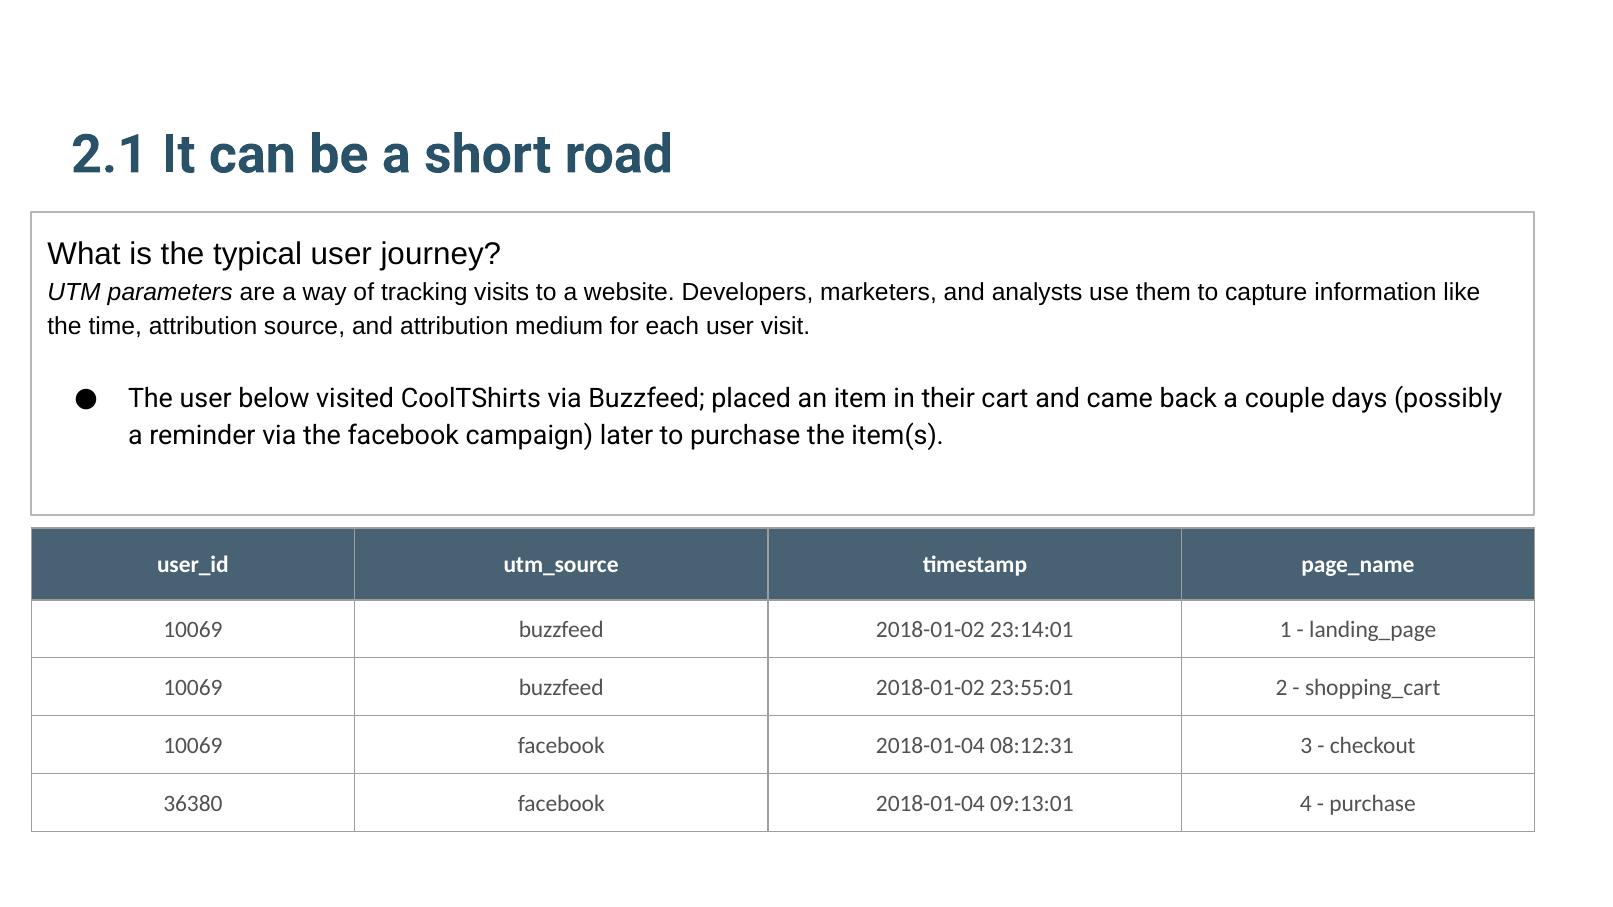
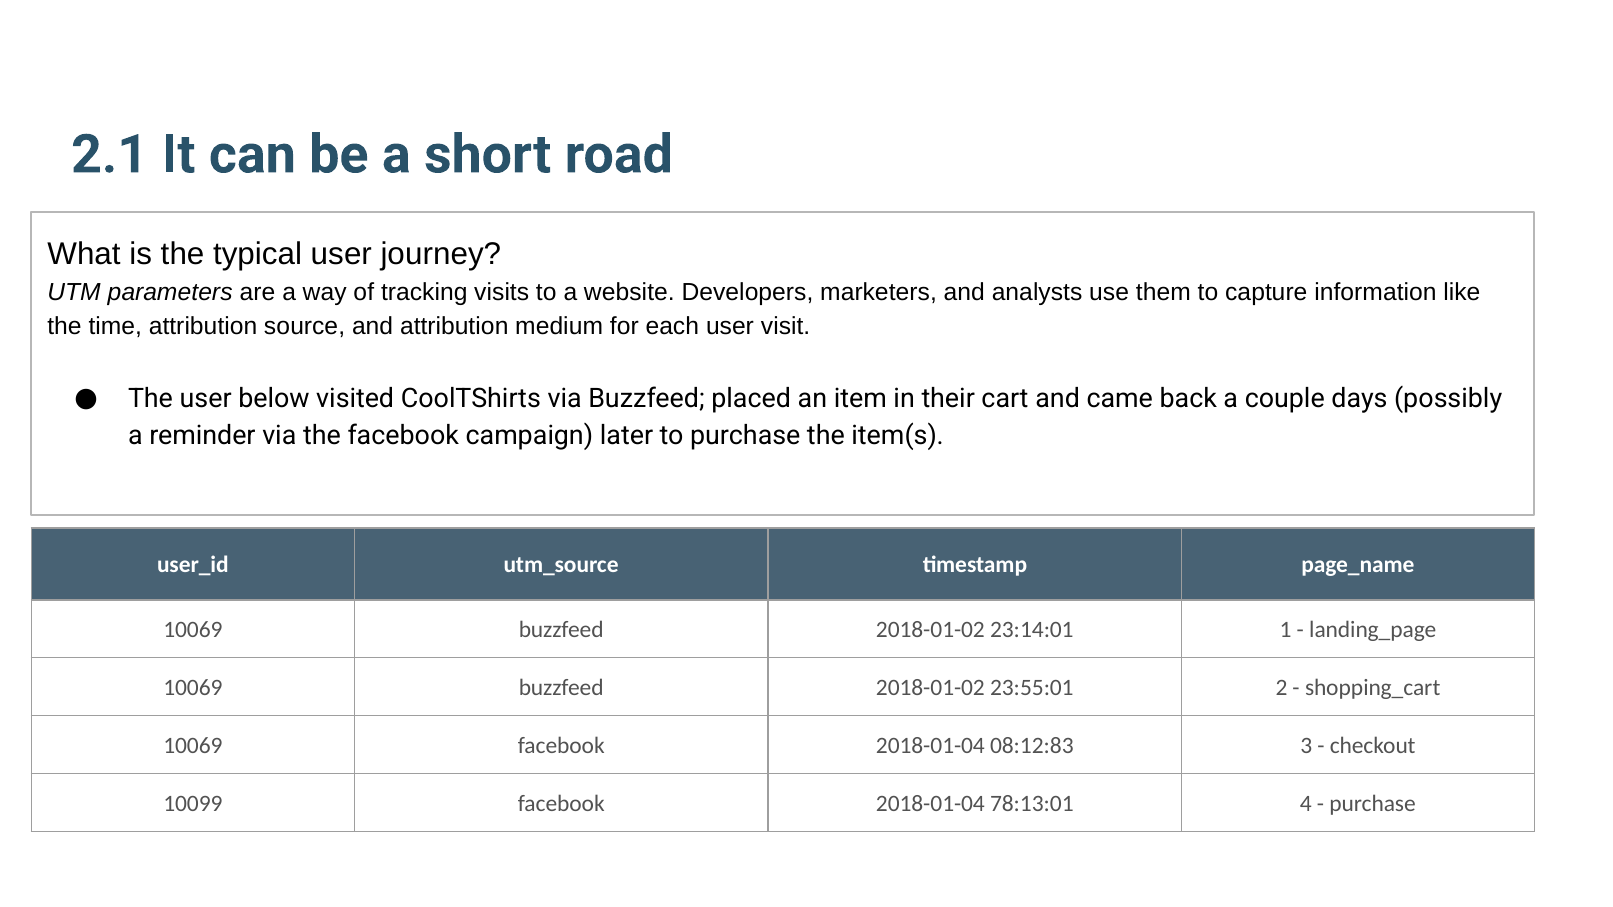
08:12:31: 08:12:31 -> 08:12:83
36380: 36380 -> 10099
09:13:01: 09:13:01 -> 78:13:01
